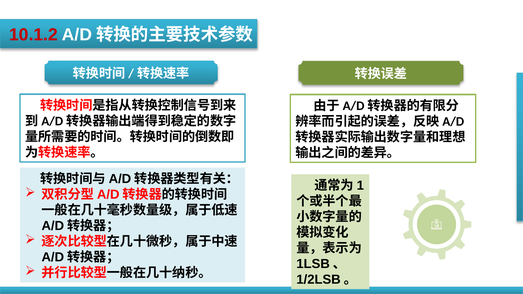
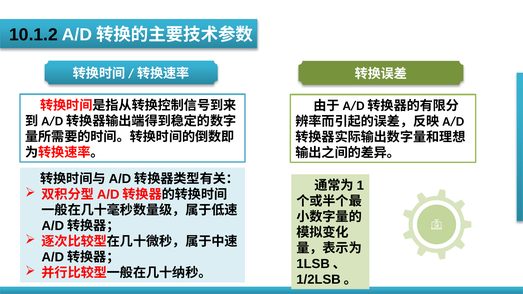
10.1.2 colour: red -> black
